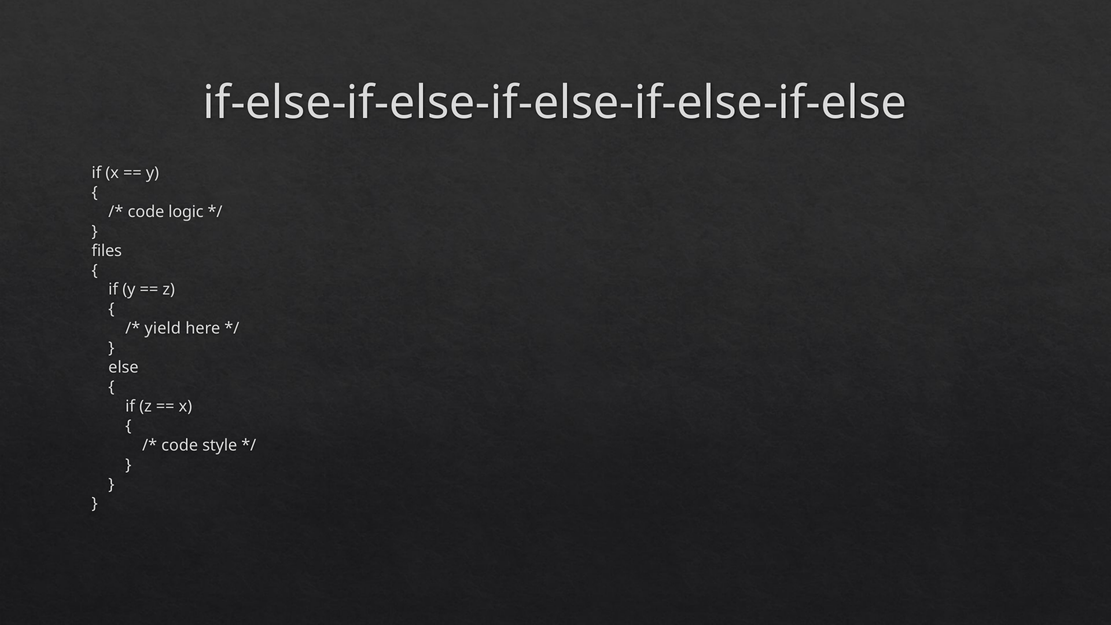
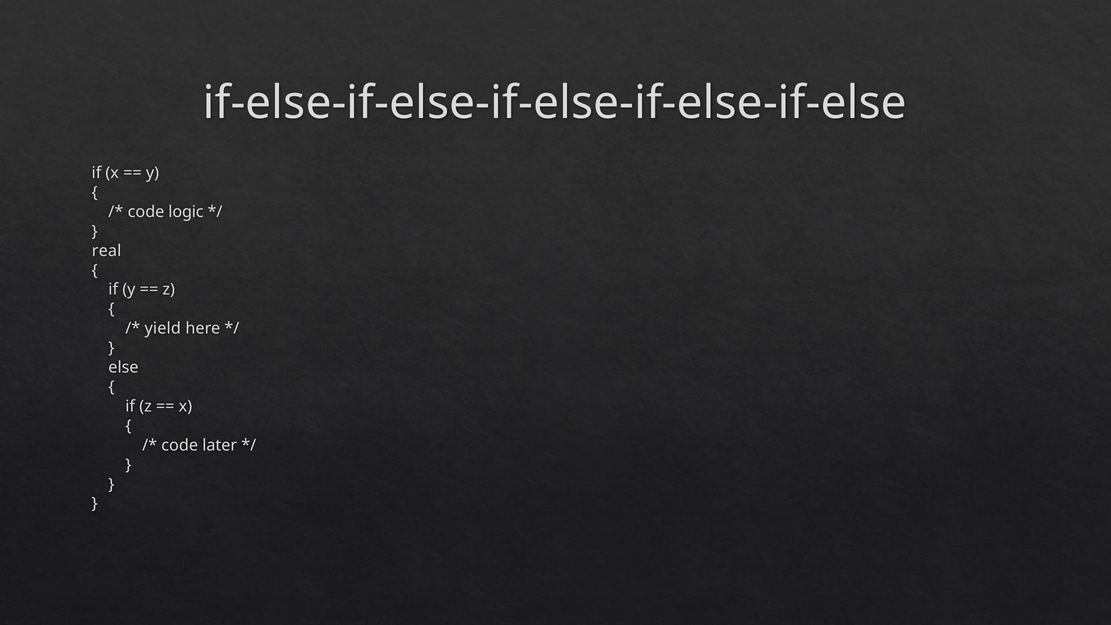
files: files -> real
style: style -> later
